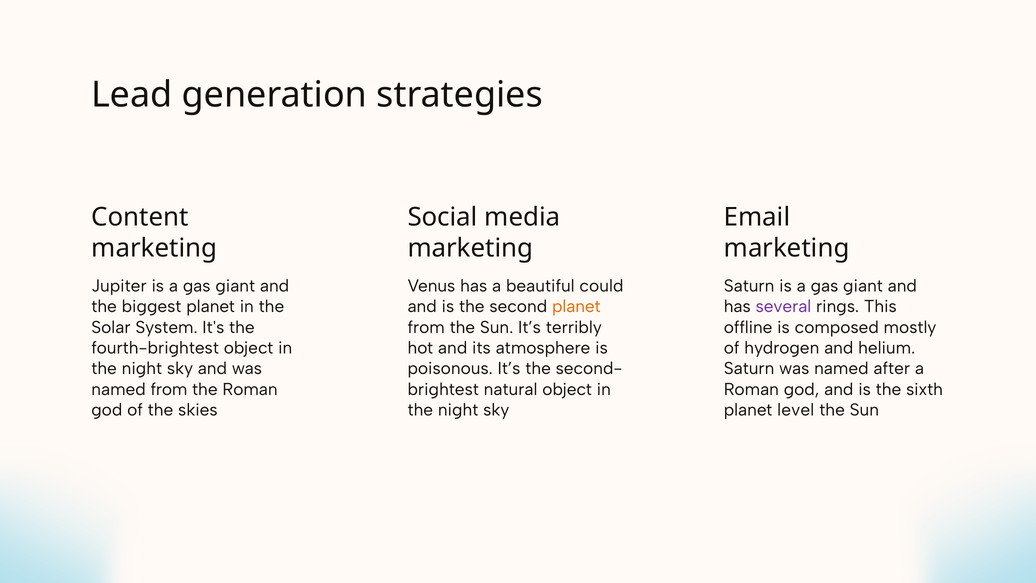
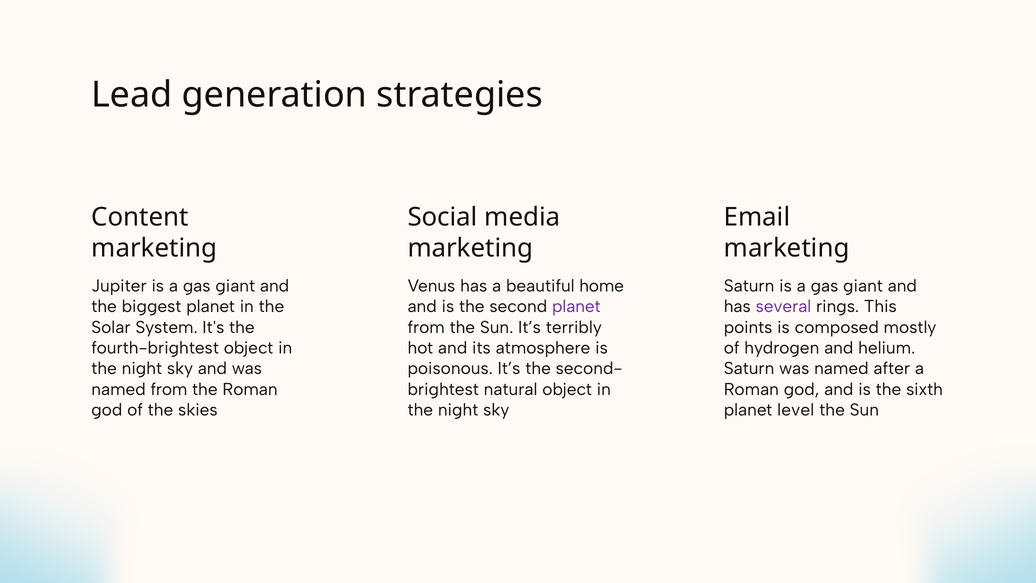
could: could -> home
planet at (576, 306) colour: orange -> purple
offline: offline -> points
